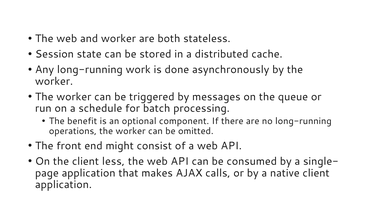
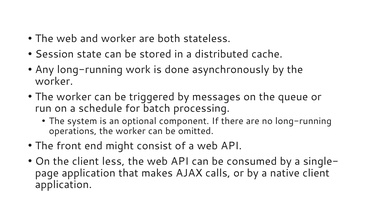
benefit: benefit -> system
